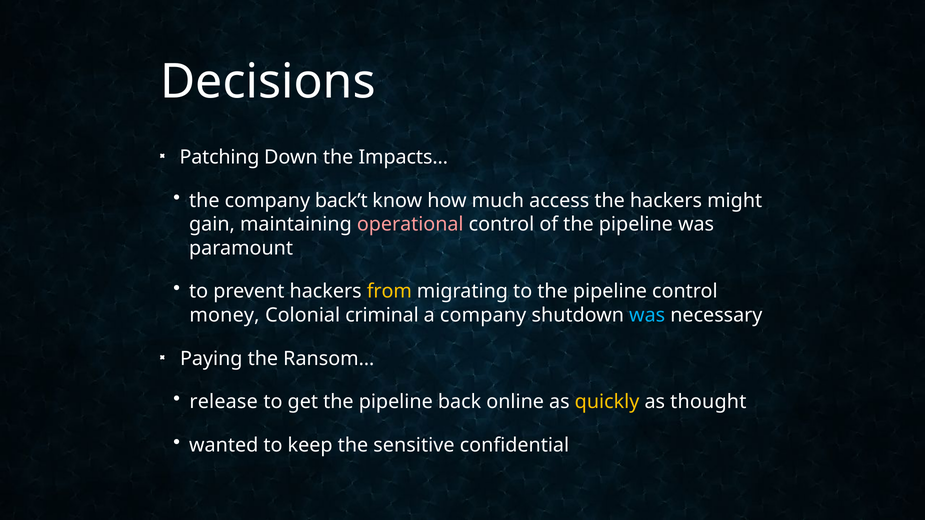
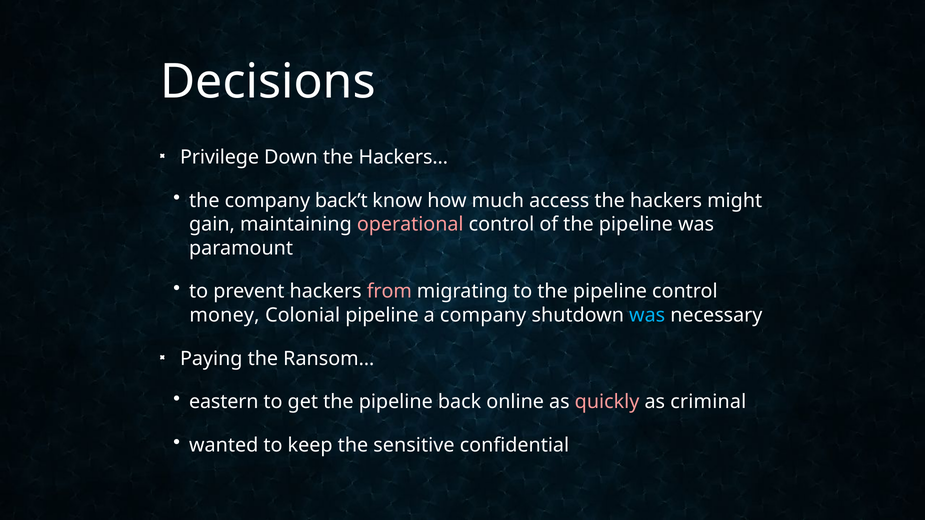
Patching: Patching -> Privilege
Impacts…: Impacts… -> Hackers…
from colour: yellow -> pink
Colonial criminal: criminal -> pipeline
release: release -> eastern
quickly colour: yellow -> pink
thought: thought -> criminal
